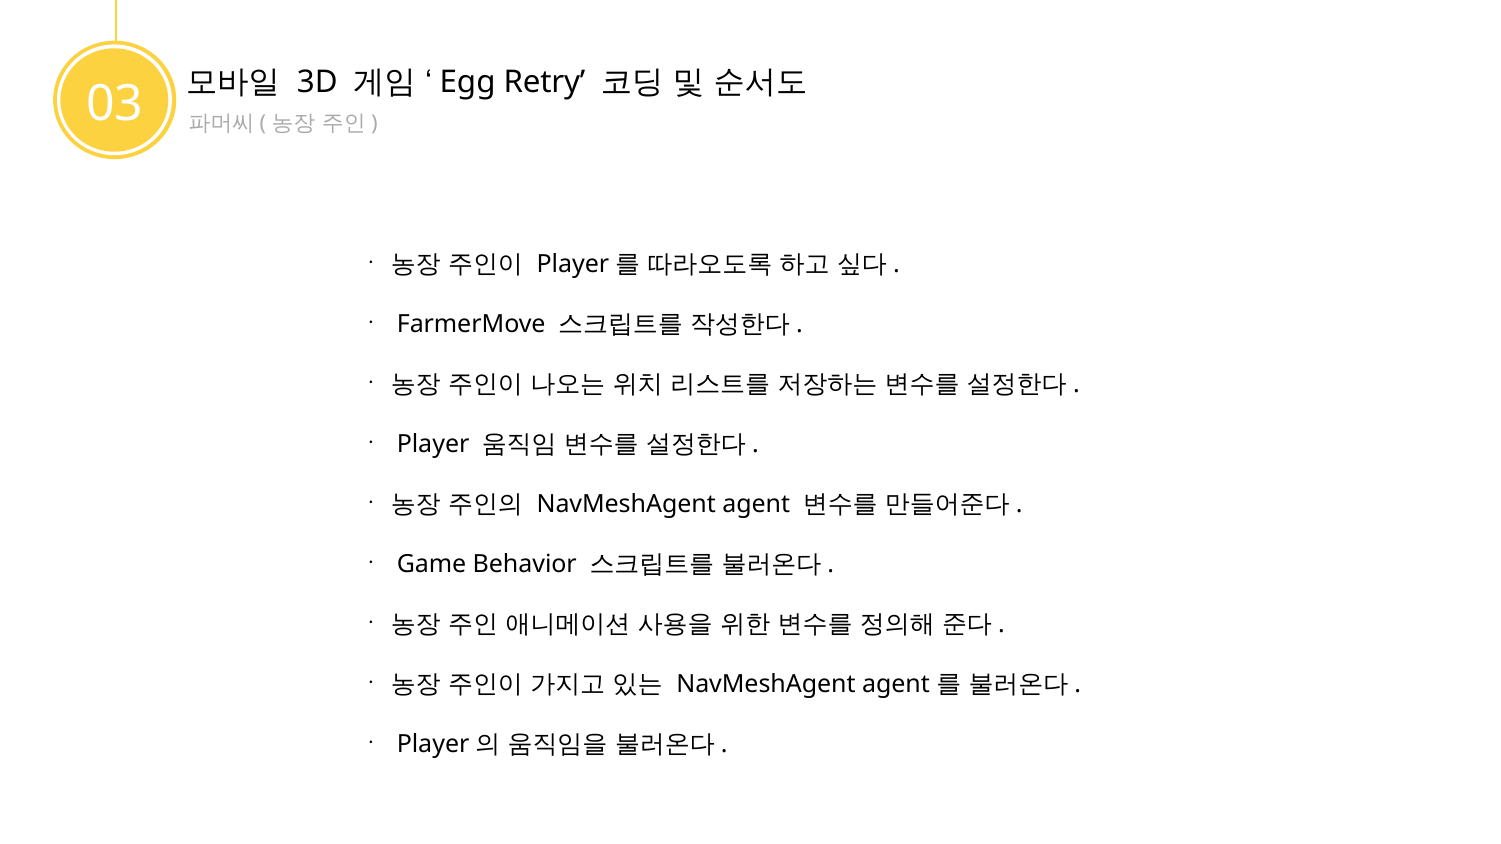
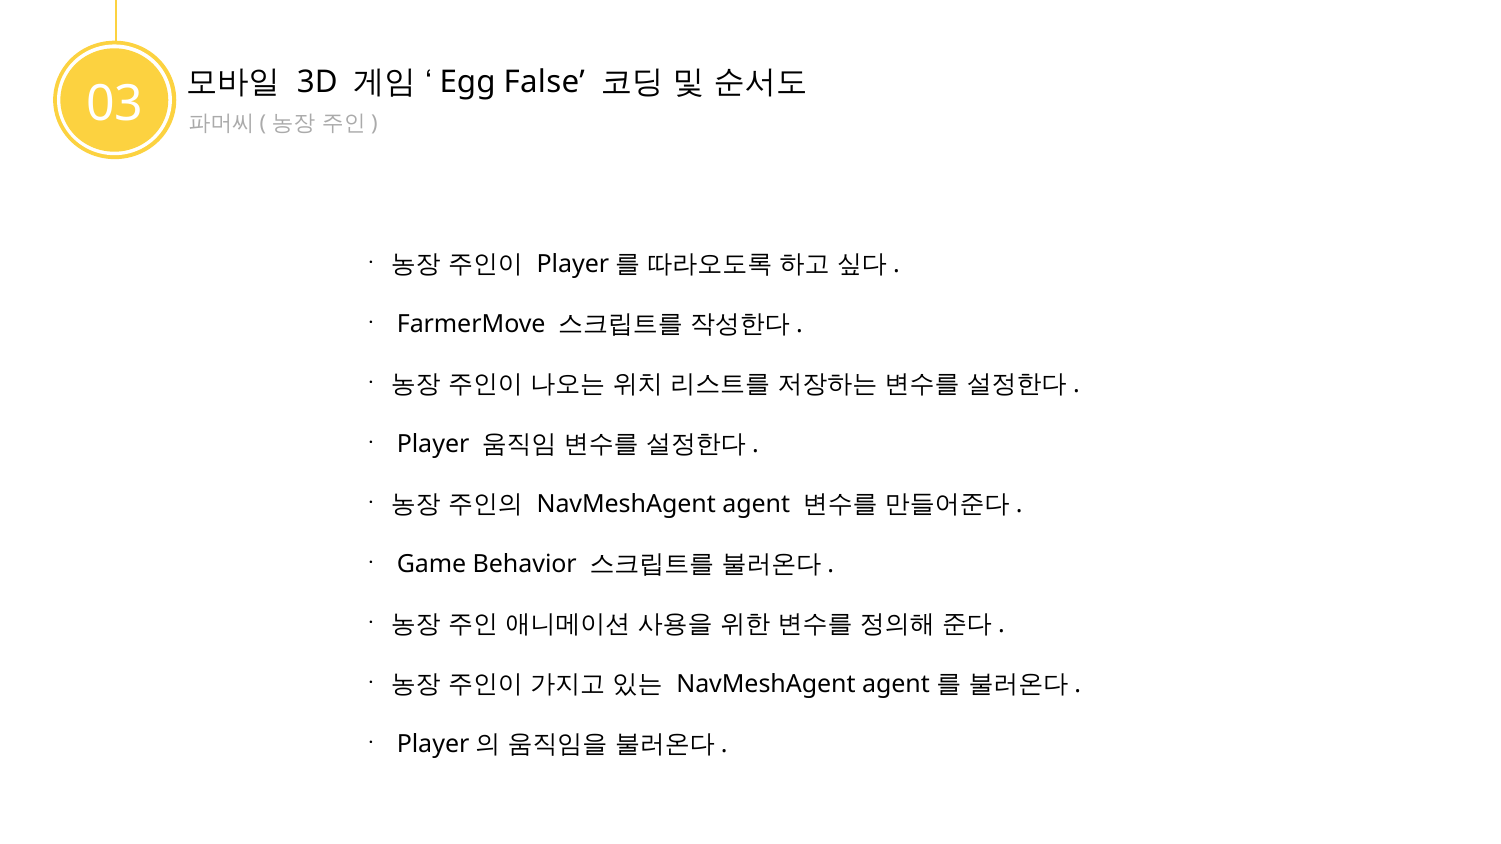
Retry: Retry -> False
